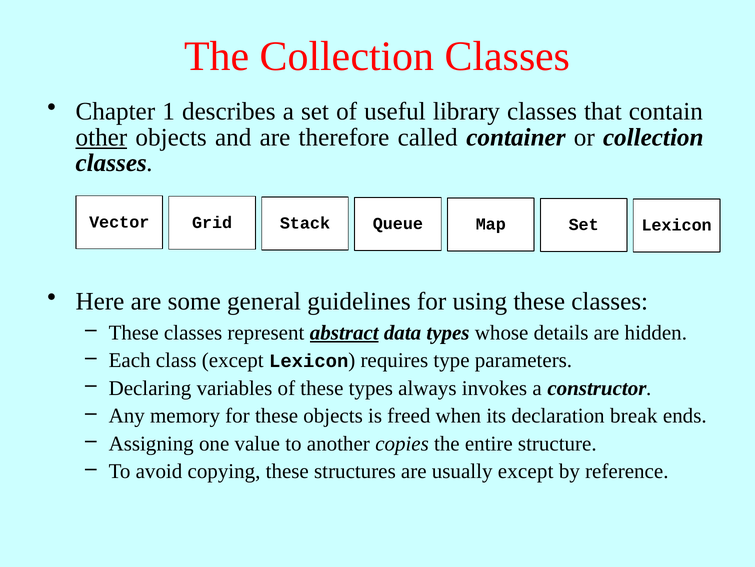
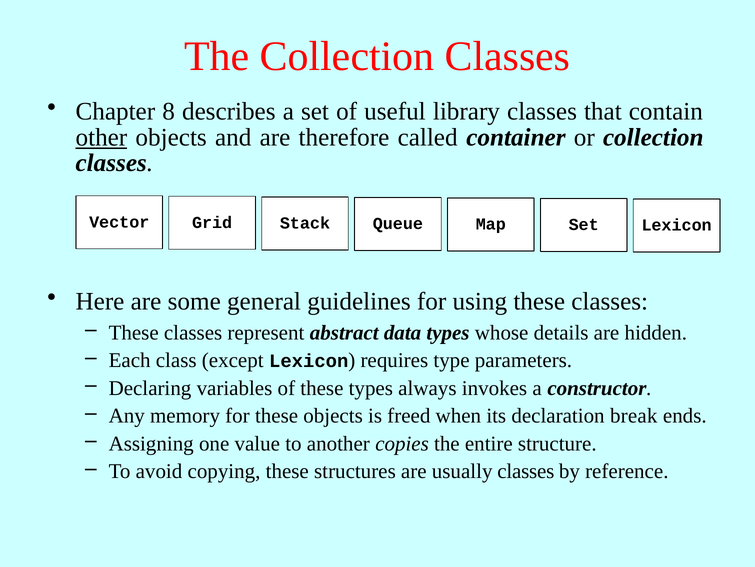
1: 1 -> 8
abstract underline: present -> none
usually except: except -> classes
